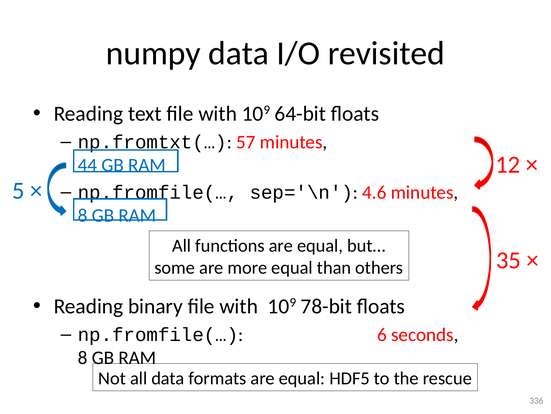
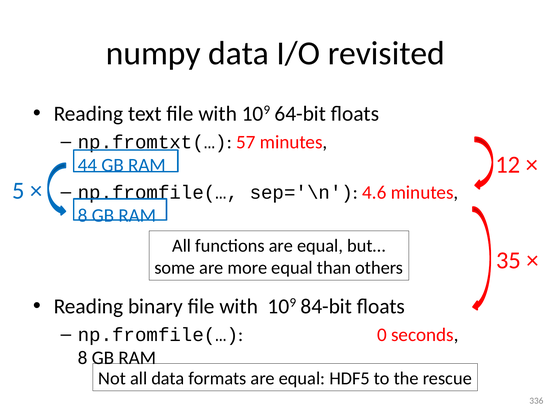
78-bit: 78-bit -> 84-bit
6: 6 -> 0
